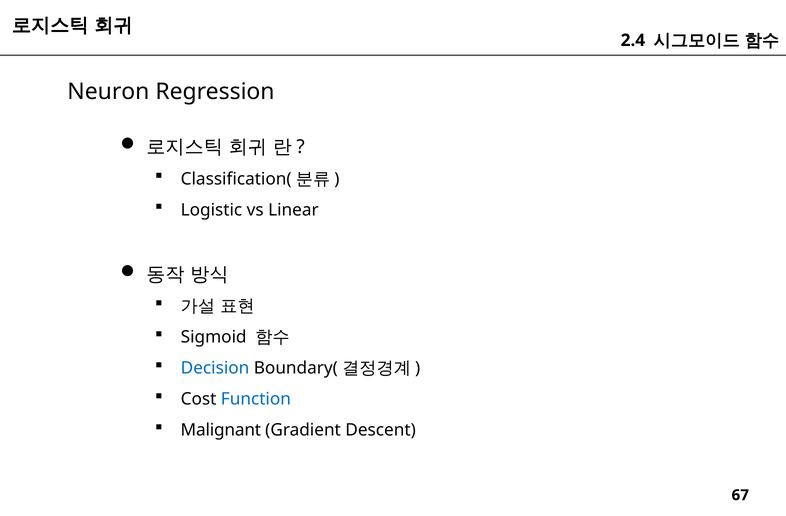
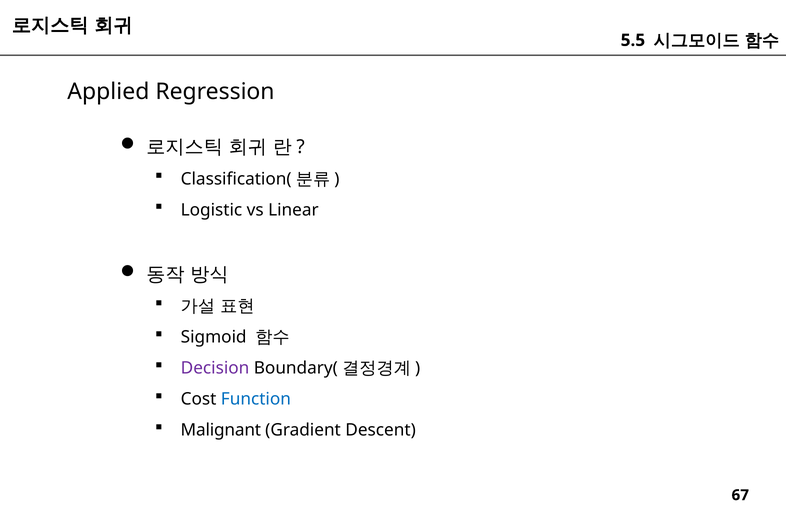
2.4: 2.4 -> 5.5
Neuron: Neuron -> Applied
Decision colour: blue -> purple
